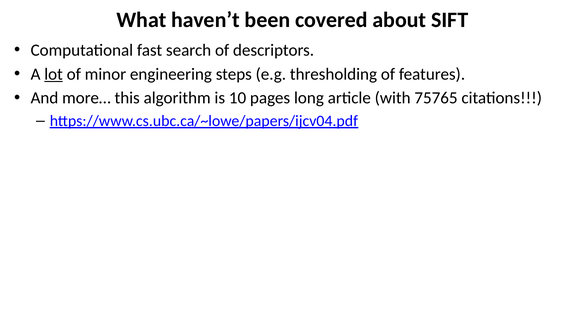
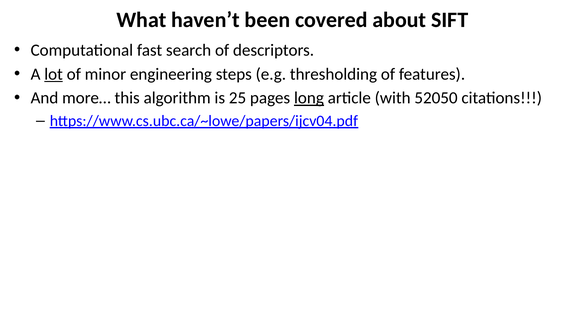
10: 10 -> 25
long underline: none -> present
75765: 75765 -> 52050
